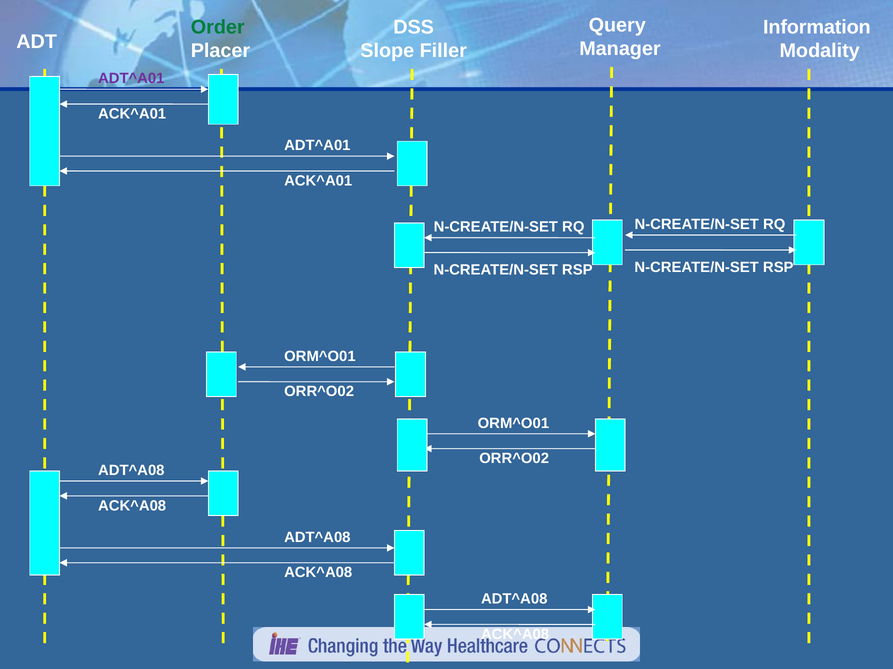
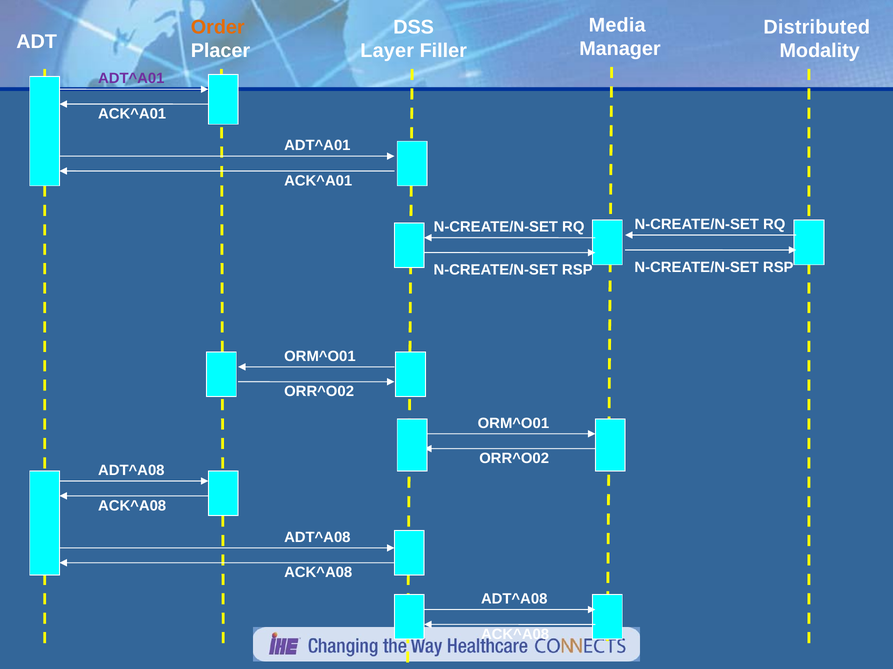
Query: Query -> Media
Order colour: green -> orange
Information: Information -> Distributed
Slope: Slope -> Layer
